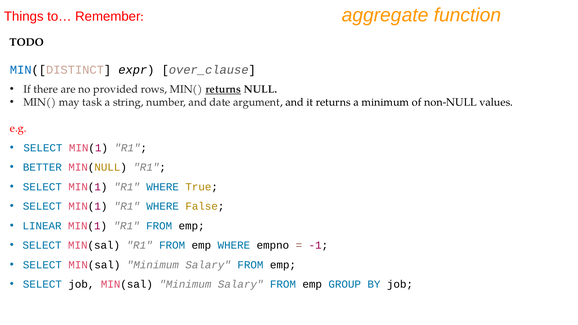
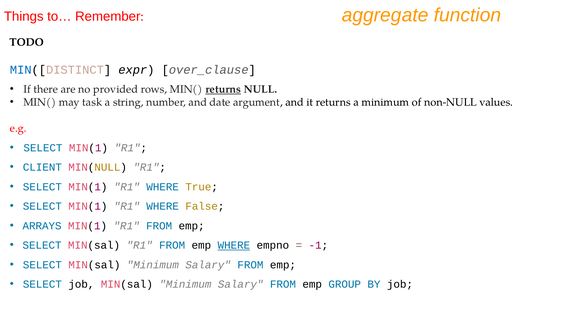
BETTER: BETTER -> CLIENT
LINEAR: LINEAR -> ARRAYS
WHERE at (234, 245) underline: none -> present
